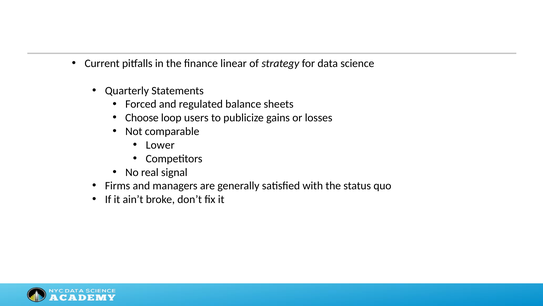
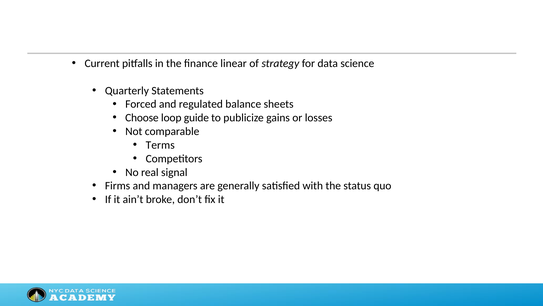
users: users -> guide
Lower: Lower -> Terms
